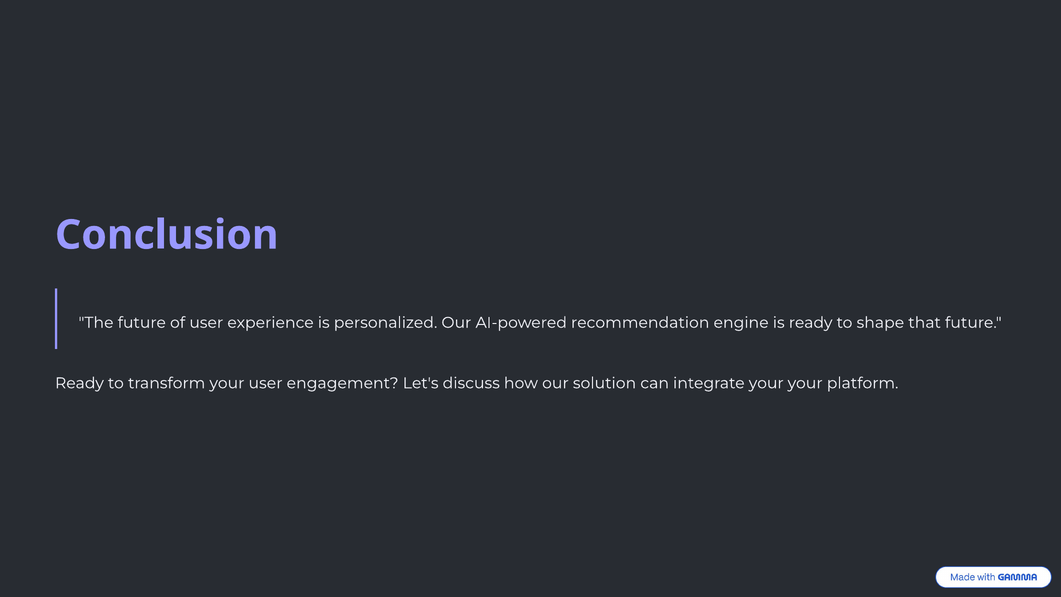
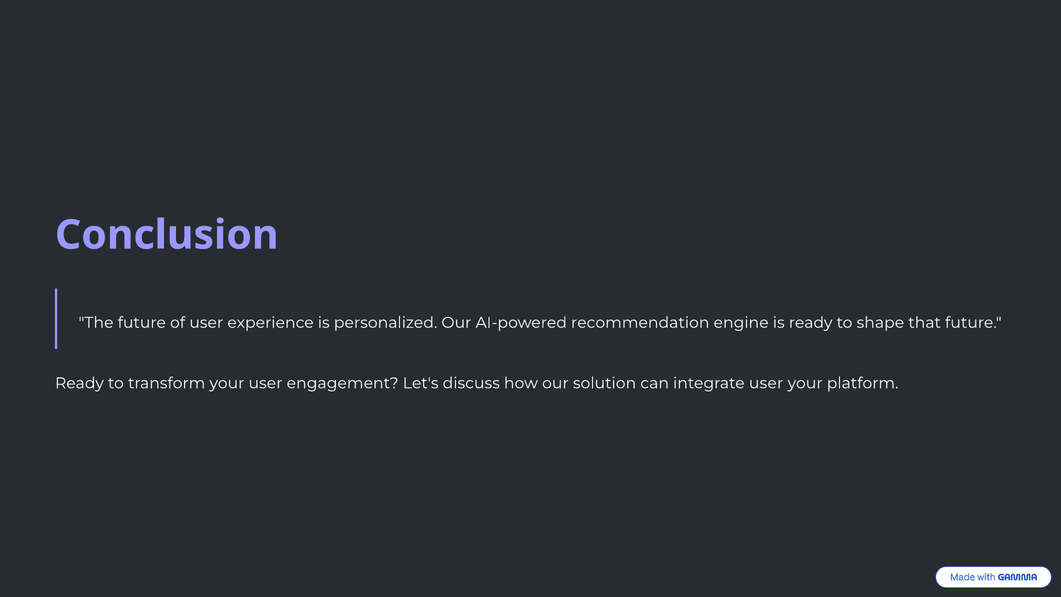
integrate your: your -> user
